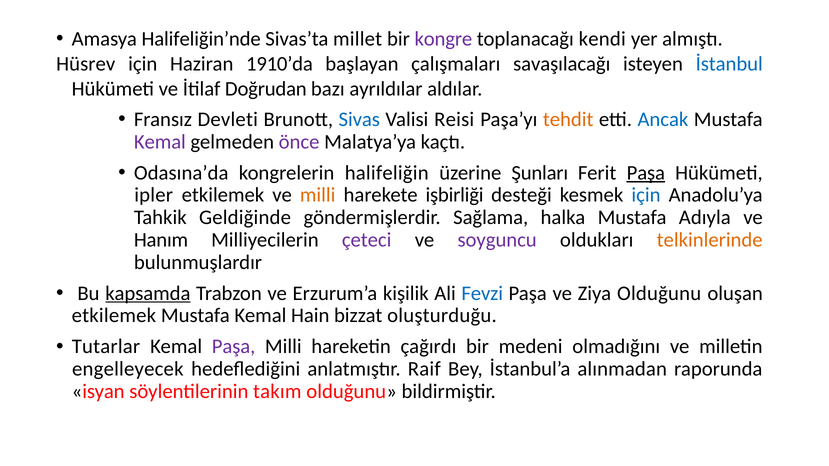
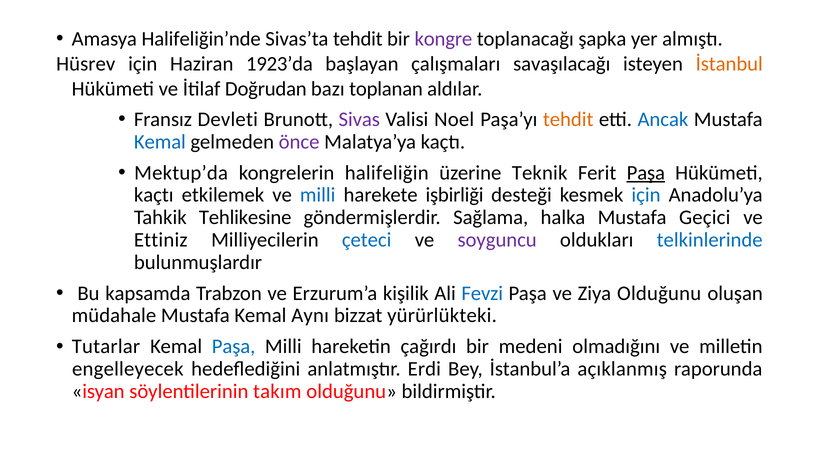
Sivas’ta millet: millet -> tehdit
kendi: kendi -> şapka
1910’da: 1910’da -> 1923’da
İstanbul colour: blue -> orange
ayrıldılar: ayrıldılar -> toplanan
Sivas colour: blue -> purple
Reisi: Reisi -> Noel
Kemal at (160, 142) colour: purple -> blue
Odasına’da: Odasına’da -> Mektup’da
Şunları: Şunları -> Teknik
ipler at (154, 195): ipler -> kaçtı
milli at (318, 195) colour: orange -> blue
Geldiğinde: Geldiğinde -> Tehlikesine
Adıyla: Adıyla -> Geçici
Hanım: Hanım -> Ettiniz
çeteci colour: purple -> blue
telkinlerinde colour: orange -> blue
kapsamda underline: present -> none
etkilemek at (114, 316): etkilemek -> müdahale
Hain: Hain -> Aynı
oluşturduğu: oluşturduğu -> yürürlükteki
Paşa at (234, 347) colour: purple -> blue
Raif: Raif -> Erdi
alınmadan: alınmadan -> açıklanmış
